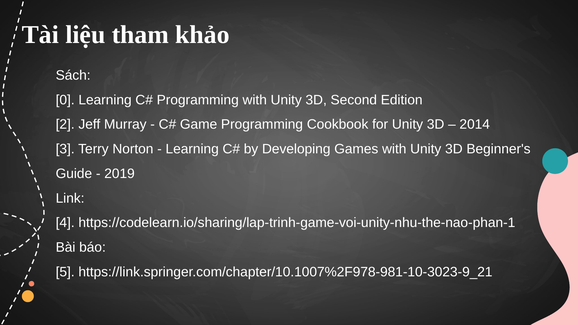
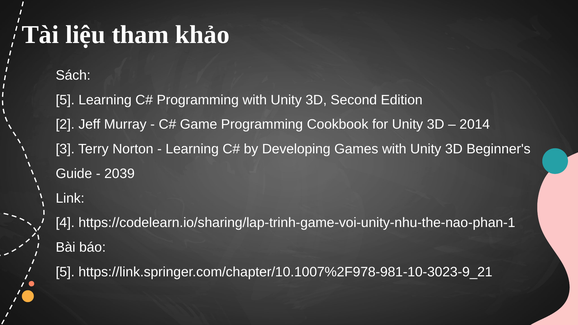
0 at (65, 100): 0 -> 5
2019: 2019 -> 2039
